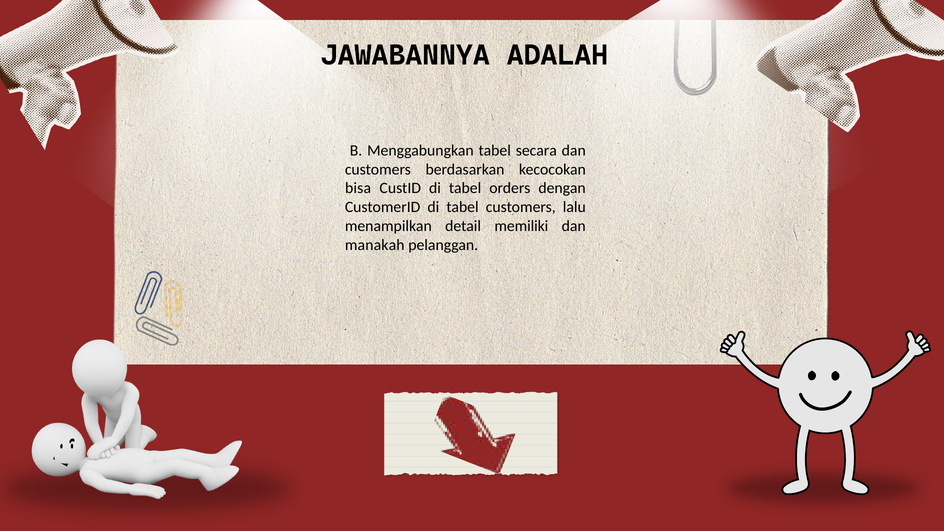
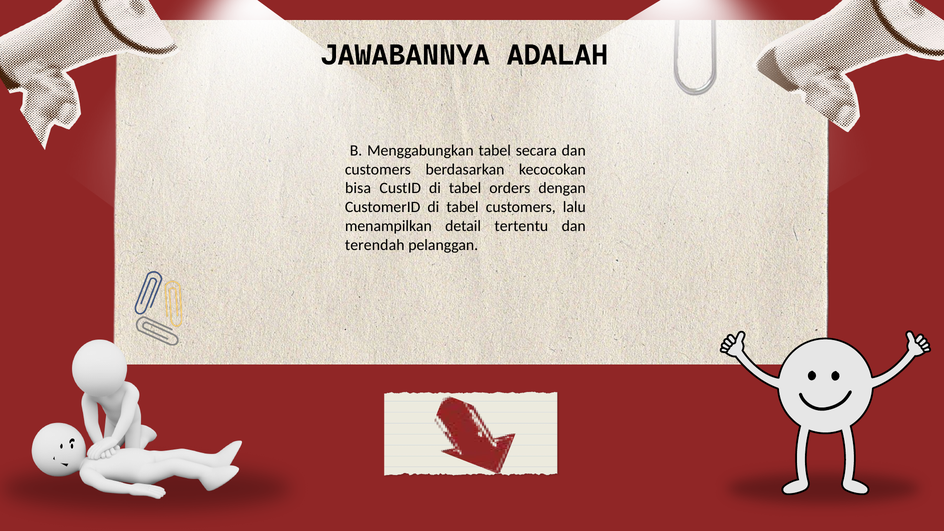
memiliki: memiliki -> tertentu
manakah: manakah -> terendah
